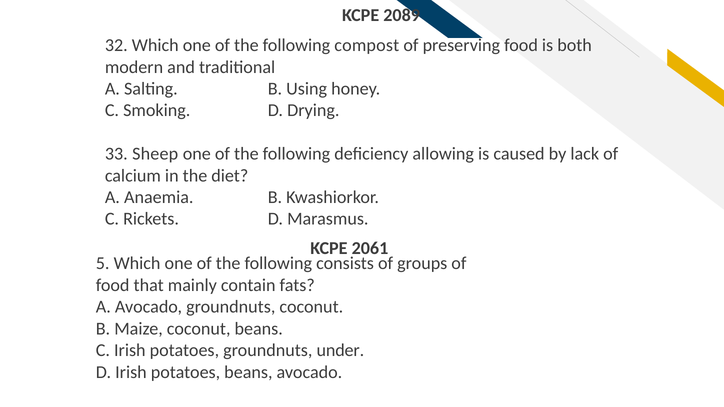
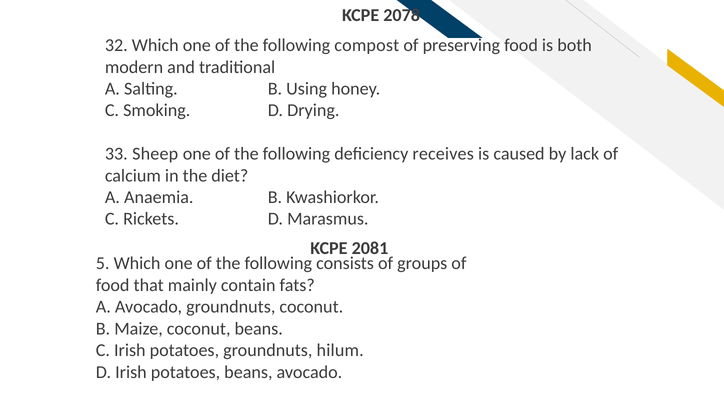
2089: 2089 -> 2078
allowing: allowing -> receives
2061: 2061 -> 2081
under: under -> hilum
